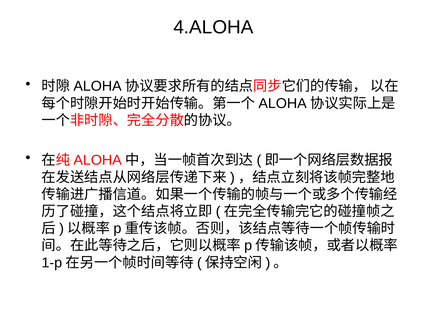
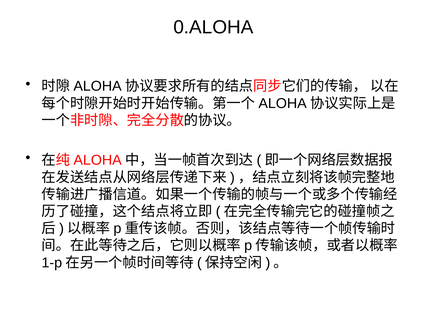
4.ALOHA: 4.ALOHA -> 0.ALOHA
